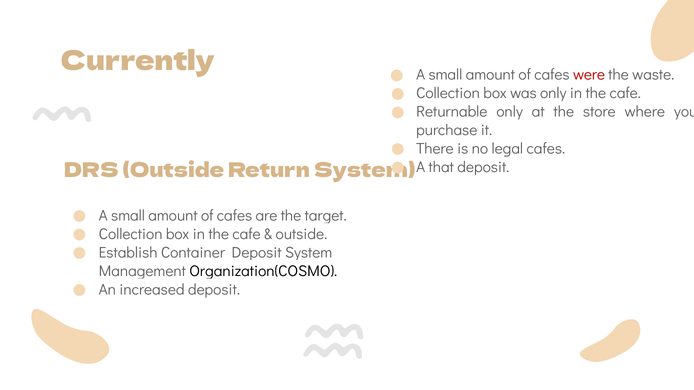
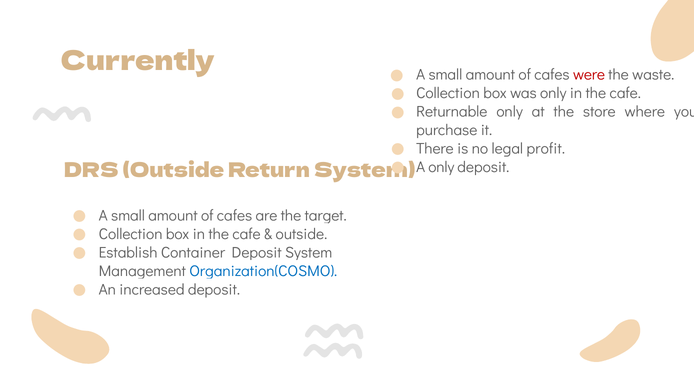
legal cafes: cafes -> profit
A that: that -> only
Organization(COSMO colour: black -> blue
